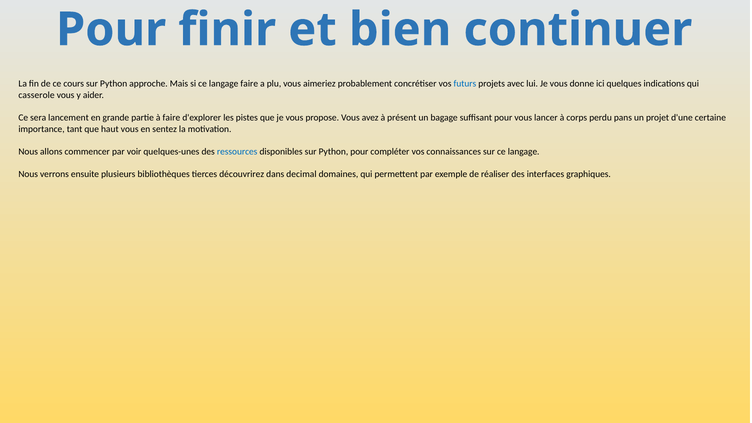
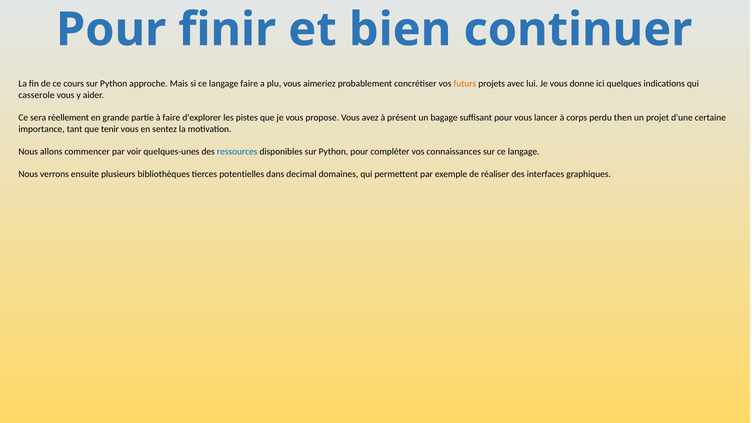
futurs colour: blue -> orange
lancement: lancement -> réellement
pans: pans -> then
haut: haut -> tenir
découvrirez: découvrirez -> potentielles
